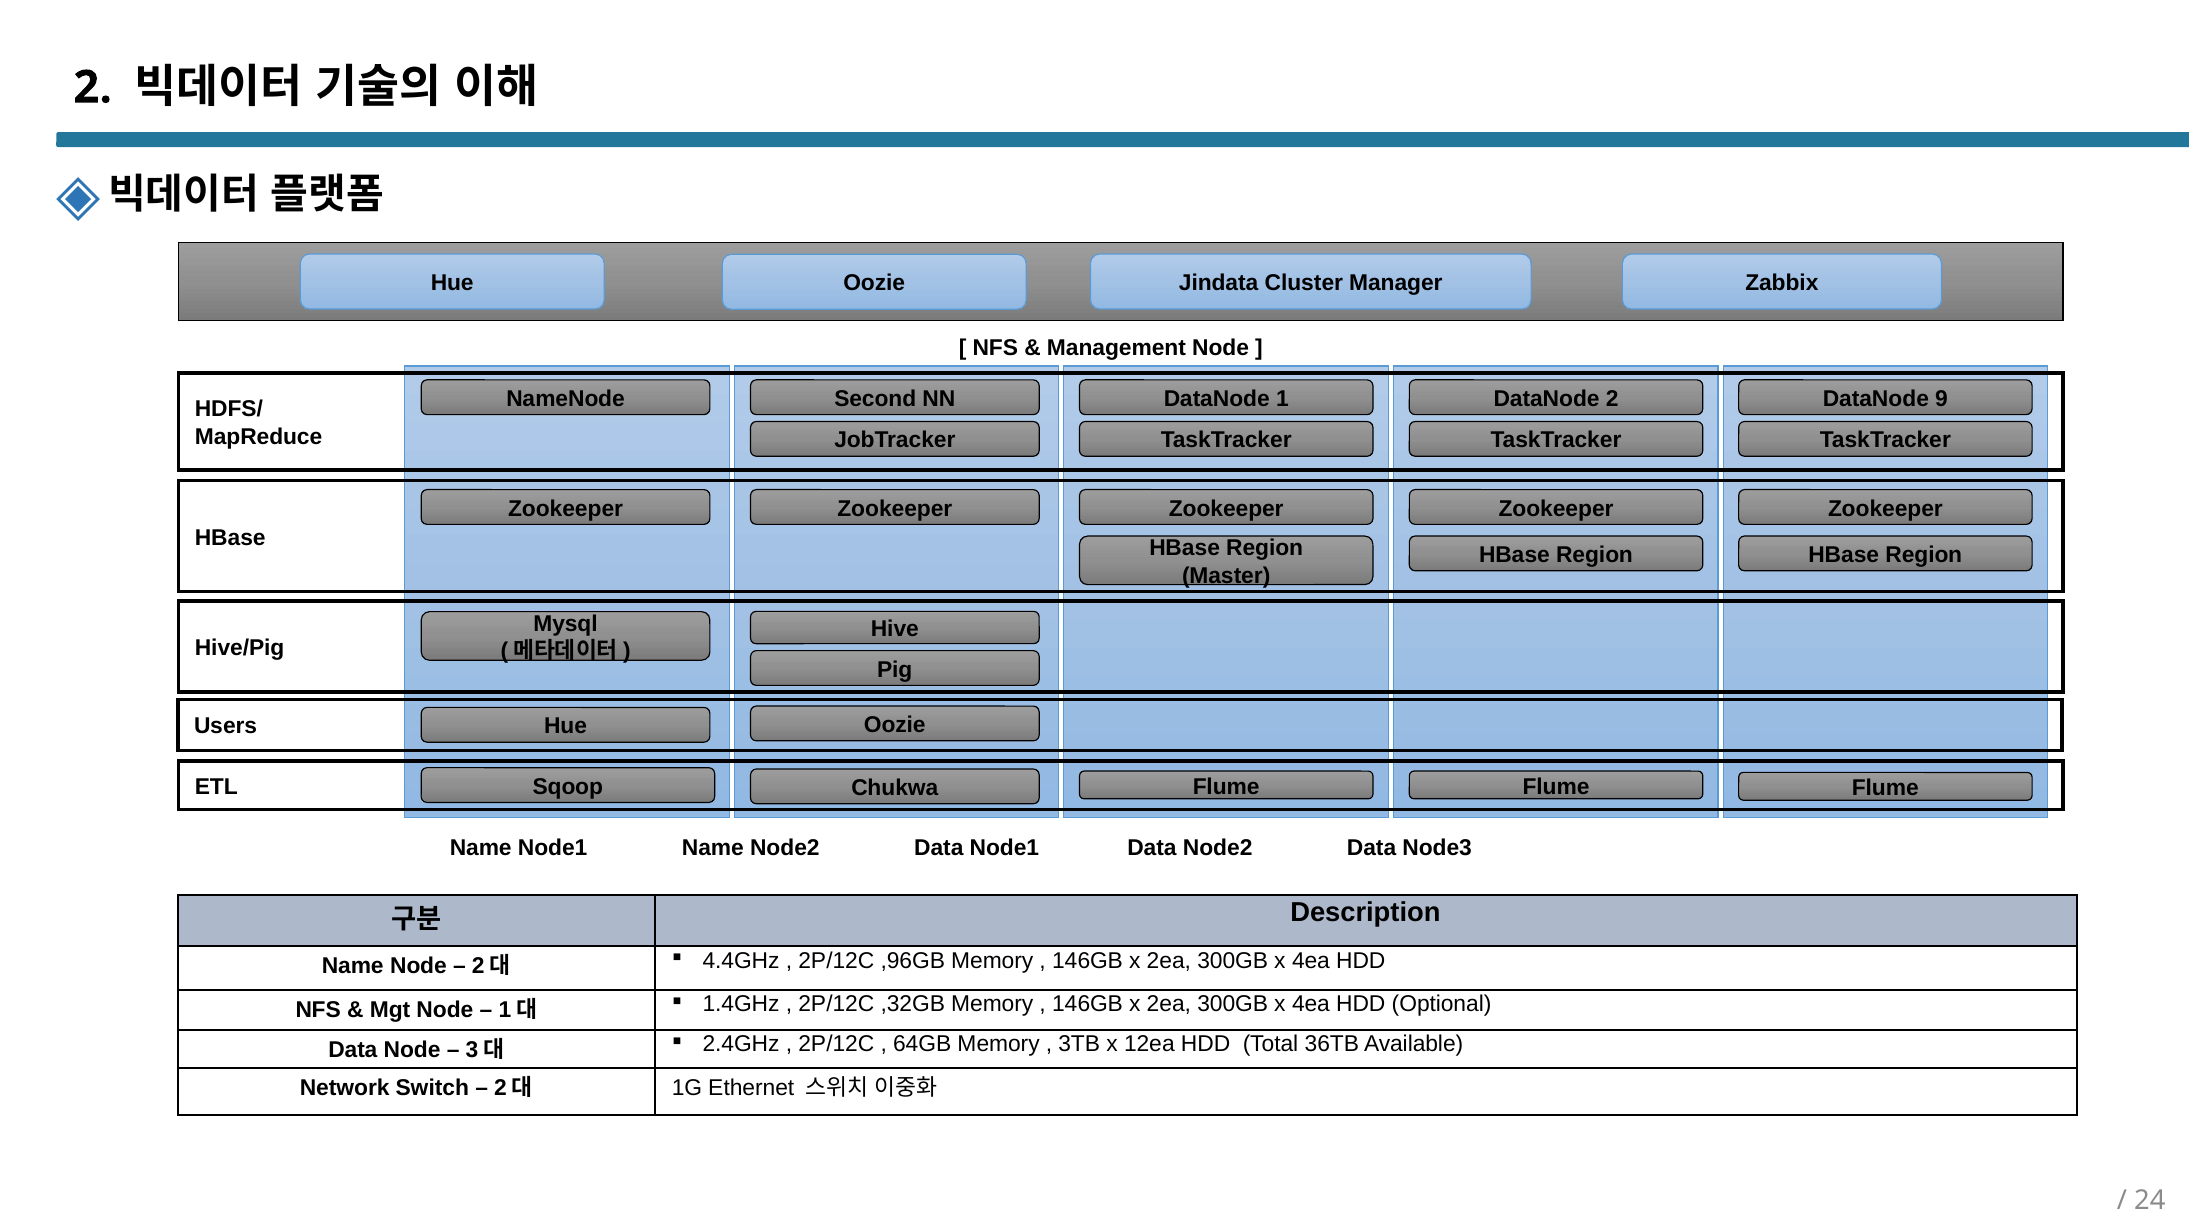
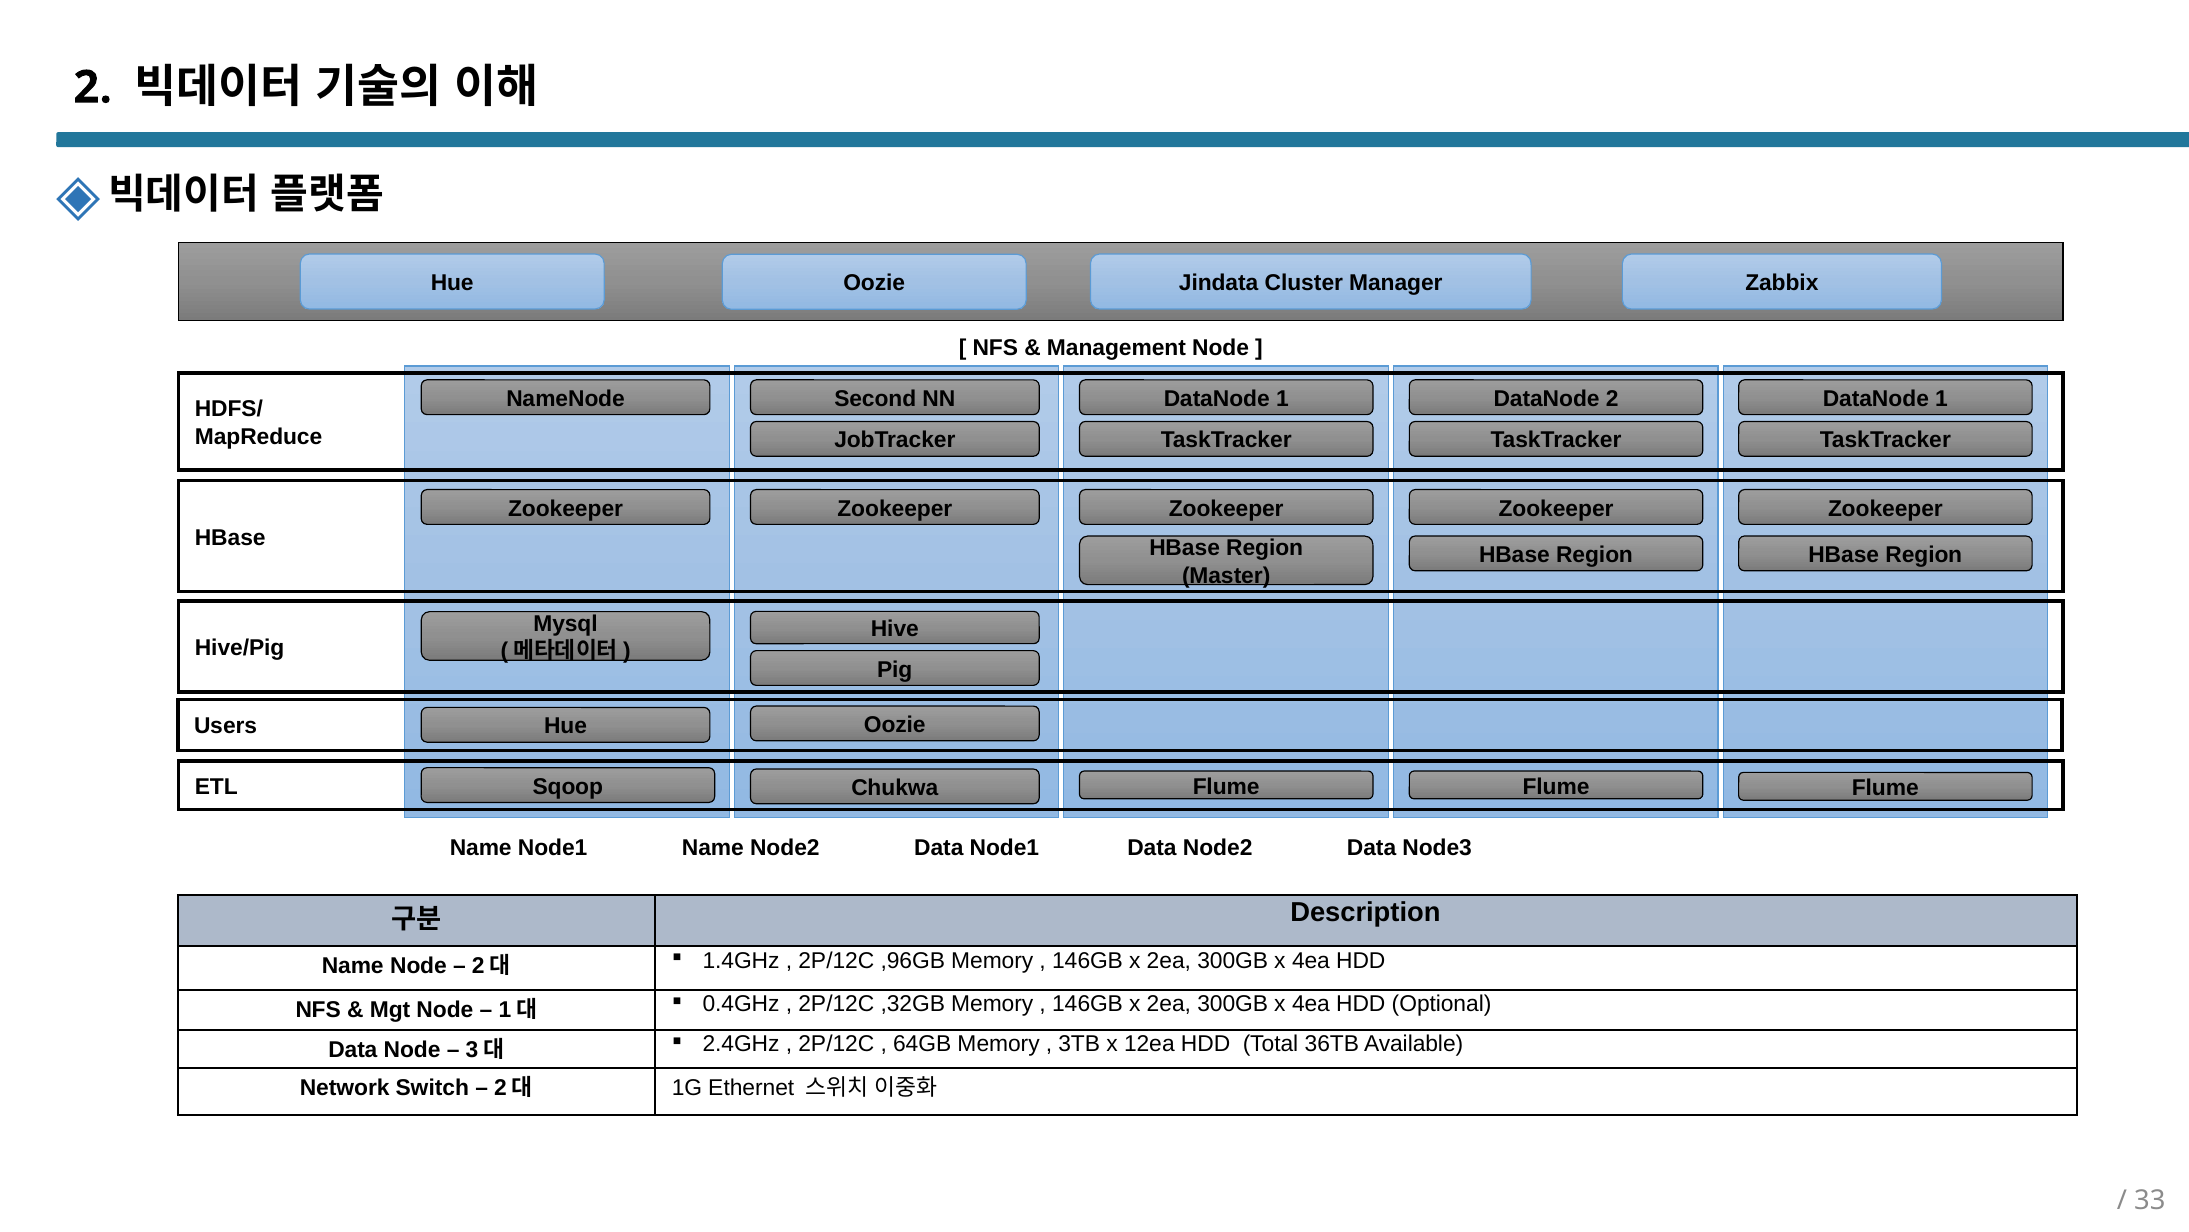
2 DataNode 9: 9 -> 1
4.4GHz: 4.4GHz -> 1.4GHz
1.4GHz: 1.4GHz -> 0.4GHz
24: 24 -> 33
